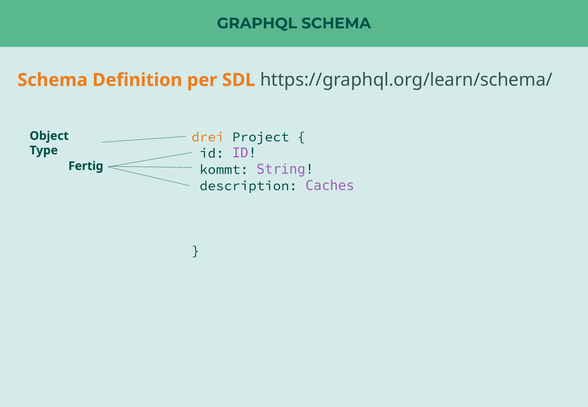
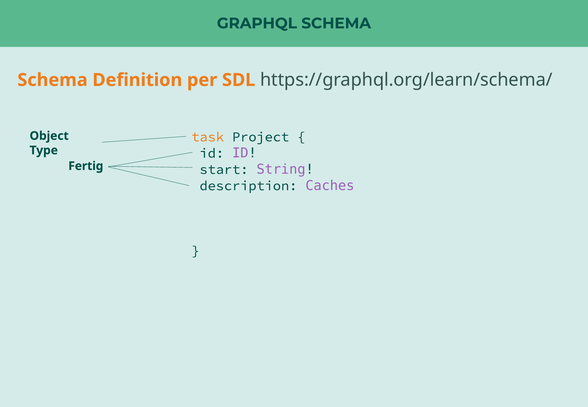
drei: drei -> task
kommt: kommt -> start
